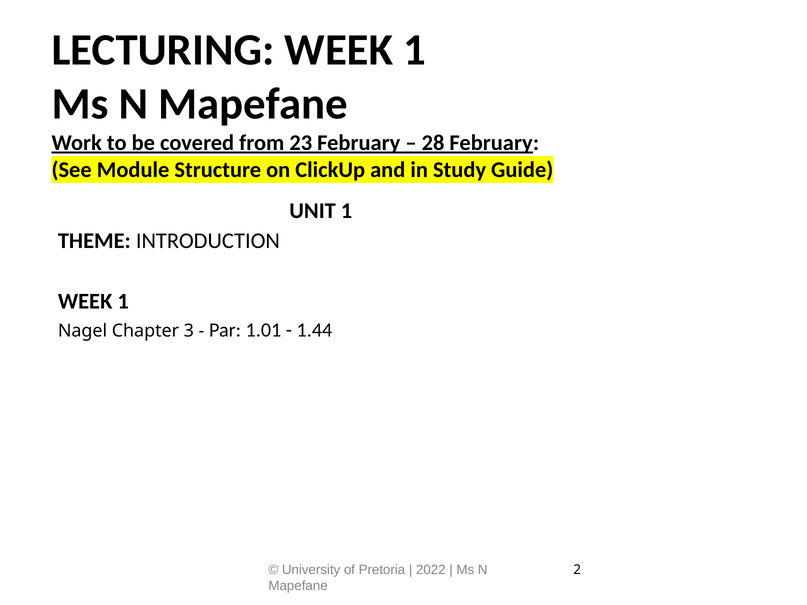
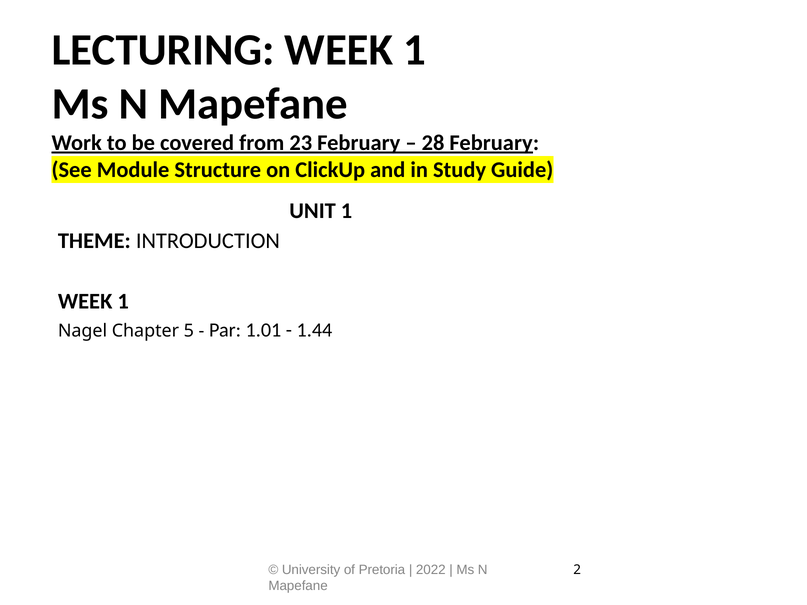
3: 3 -> 5
